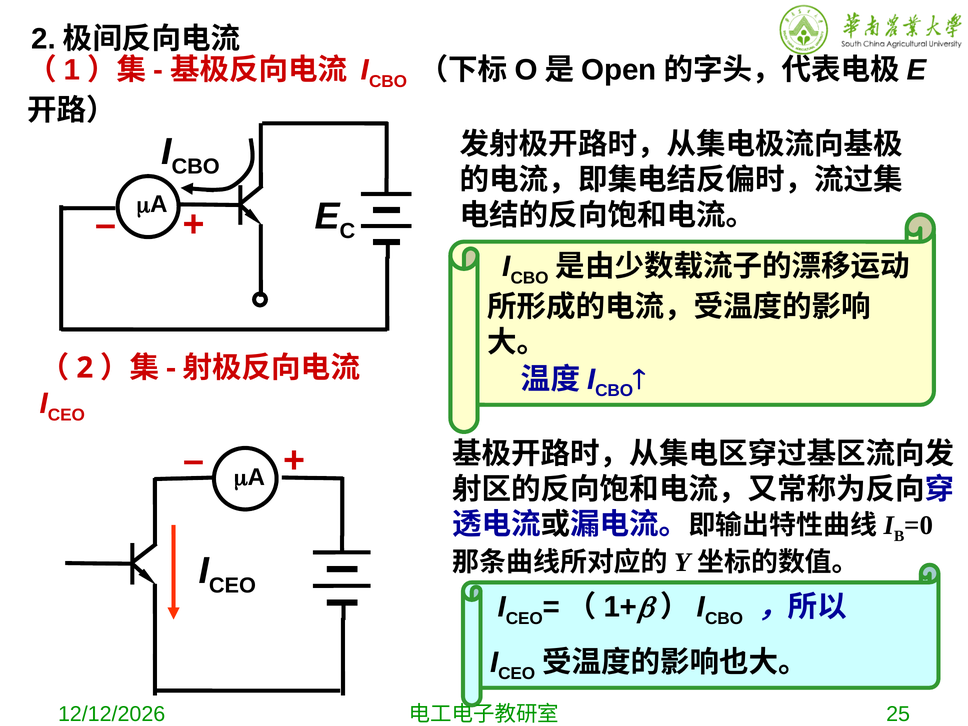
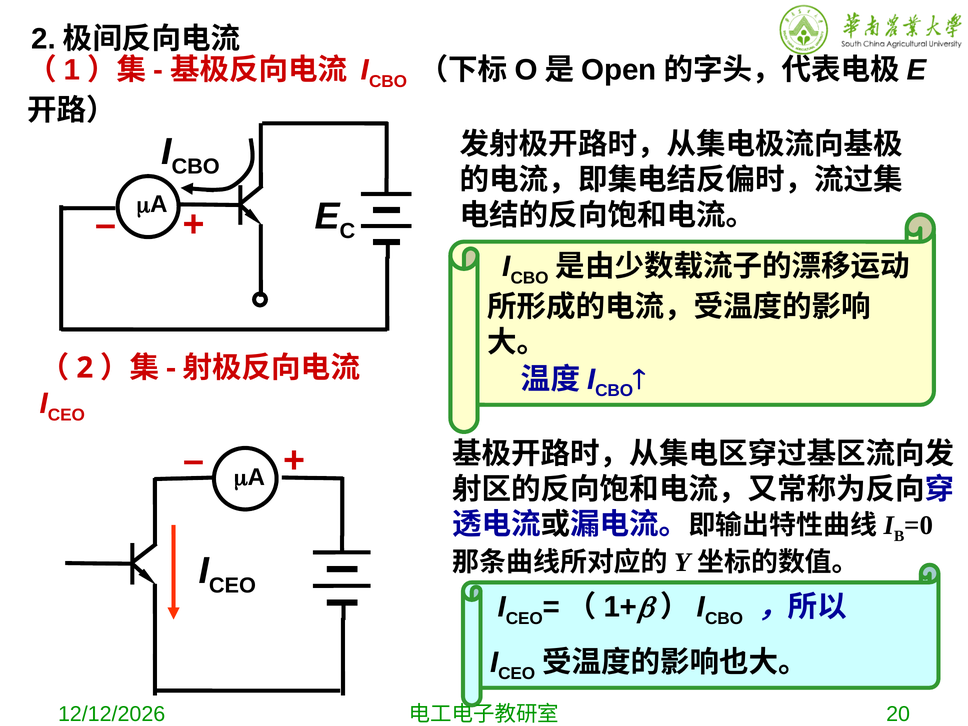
25: 25 -> 20
